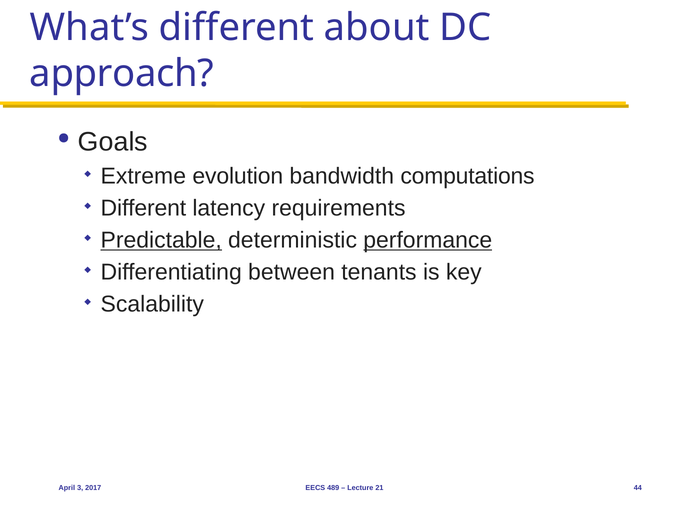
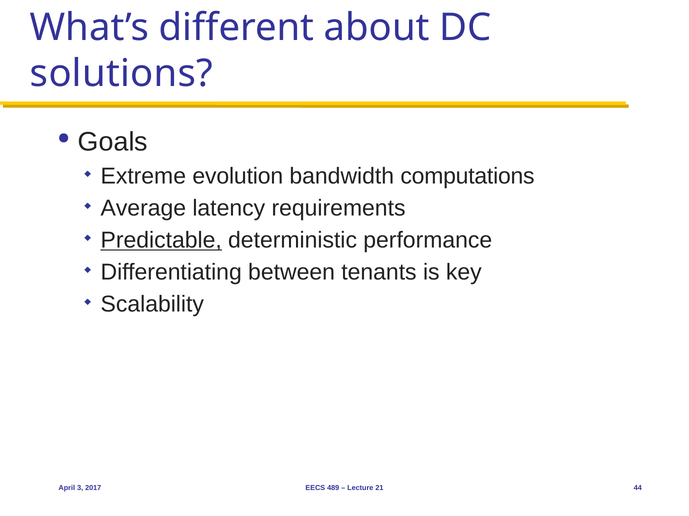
approach: approach -> solutions
Different at (143, 208): Different -> Average
performance underline: present -> none
